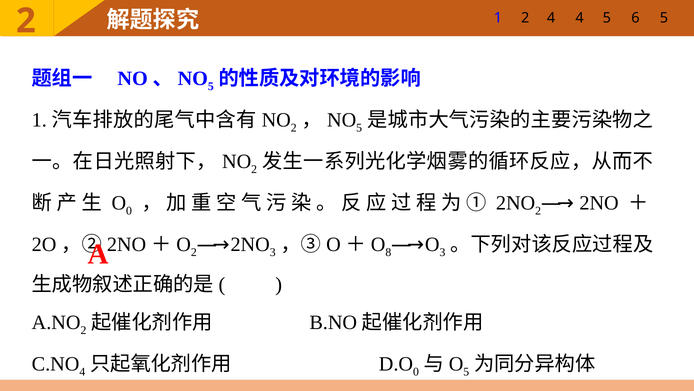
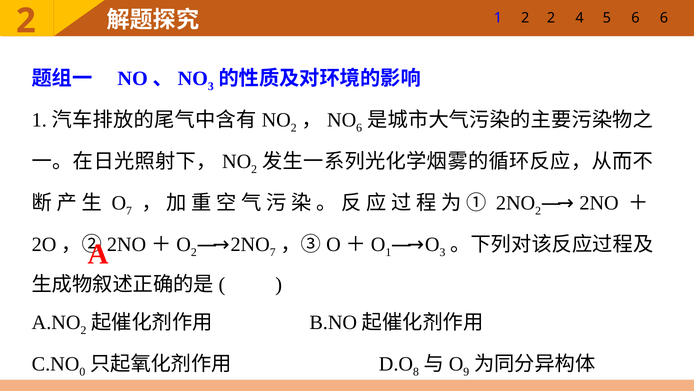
2 4: 4 -> 2
6 5: 5 -> 6
5 at (211, 86): 5 -> 3
5 at (359, 128): 5 -> 6
0 at (129, 211): 0 -> 7
3 at (273, 252): 3 -> 7
8 at (388, 252): 8 -> 1
4 at (82, 372): 4 -> 0
0 at (416, 372): 0 -> 8
5 at (466, 372): 5 -> 9
